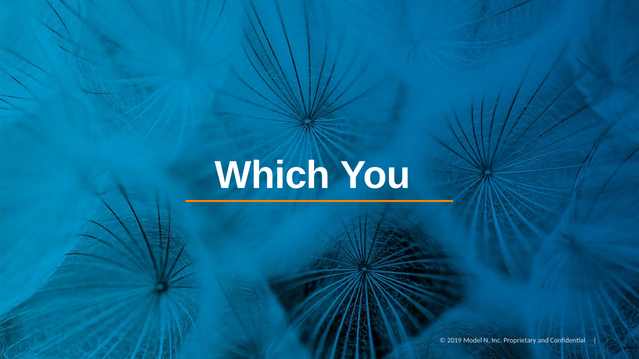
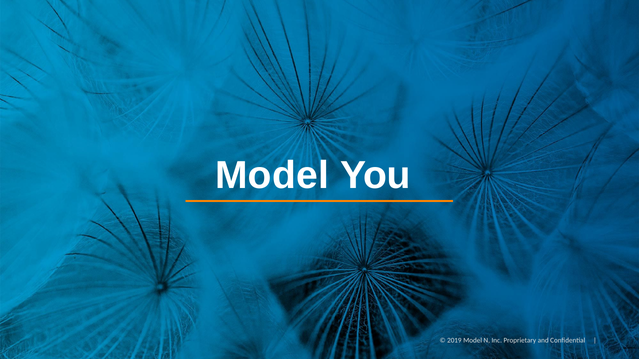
Which at (273, 176): Which -> Model
